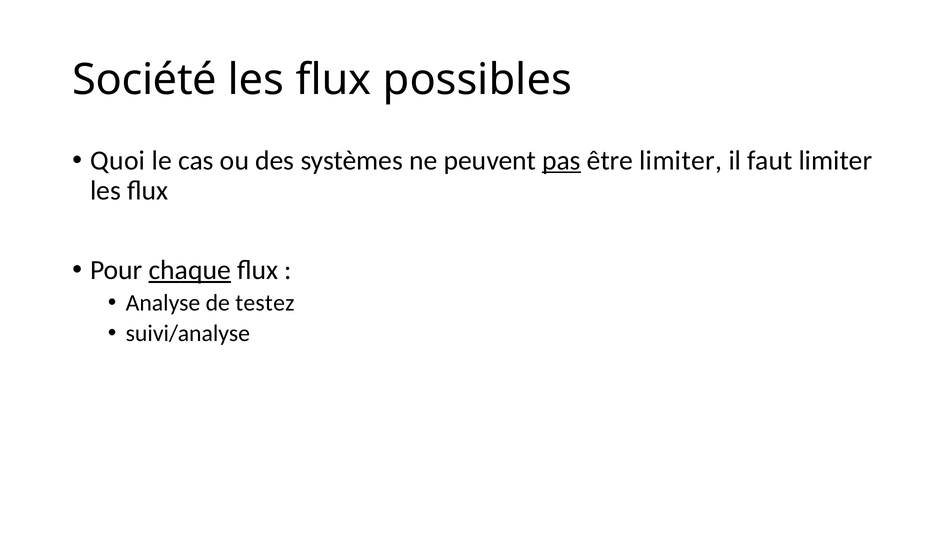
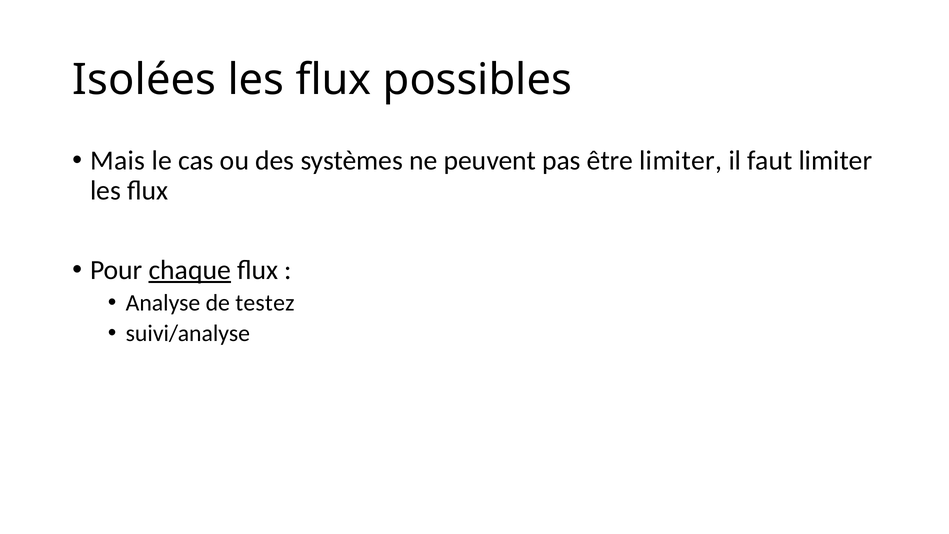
Société: Société -> Isolées
Quoi: Quoi -> Mais
pas underline: present -> none
